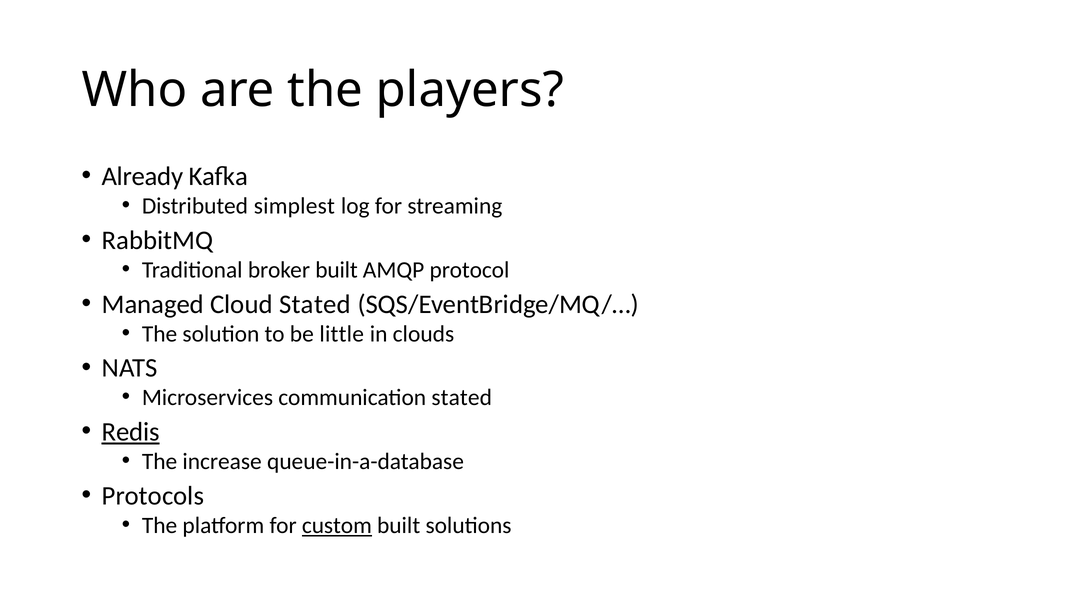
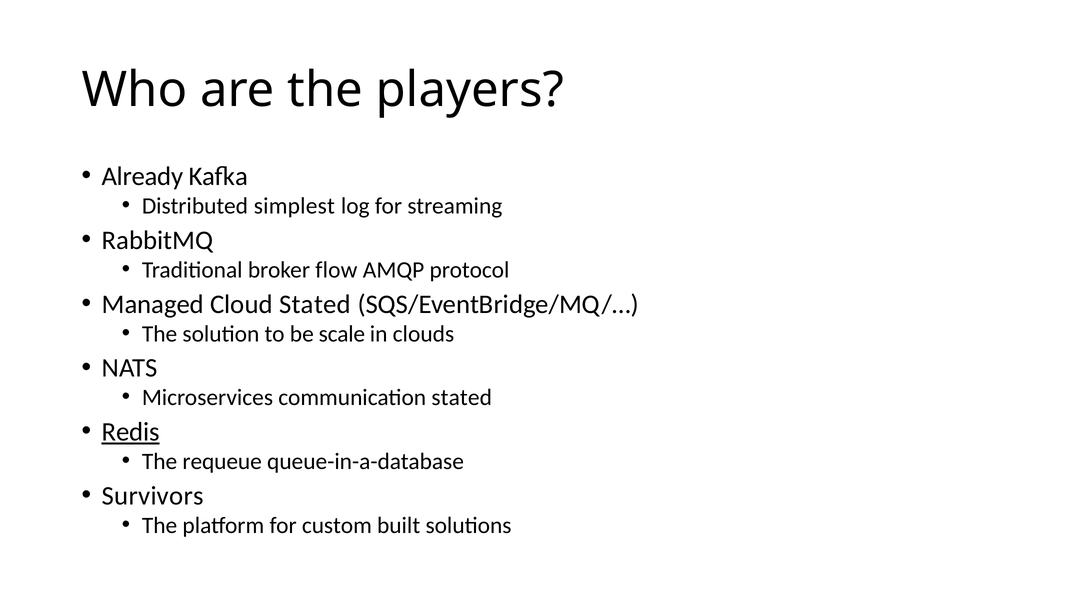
broker built: built -> flow
little: little -> scale
increase: increase -> requeue
Protocols: Protocols -> Survivors
custom underline: present -> none
